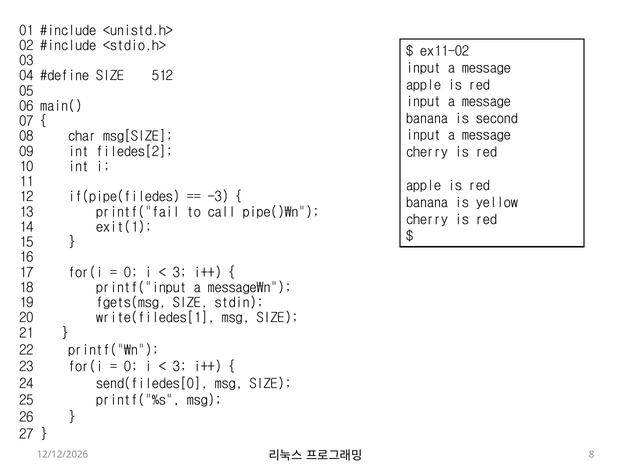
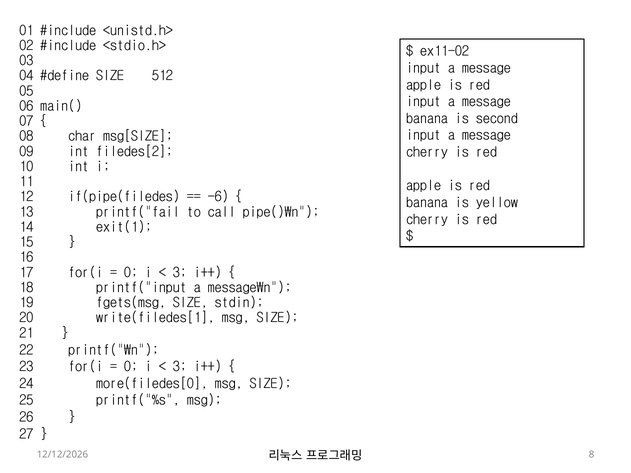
-3: -3 -> -6
send(filedes[0: send(filedes[0 -> more(filedes[0
